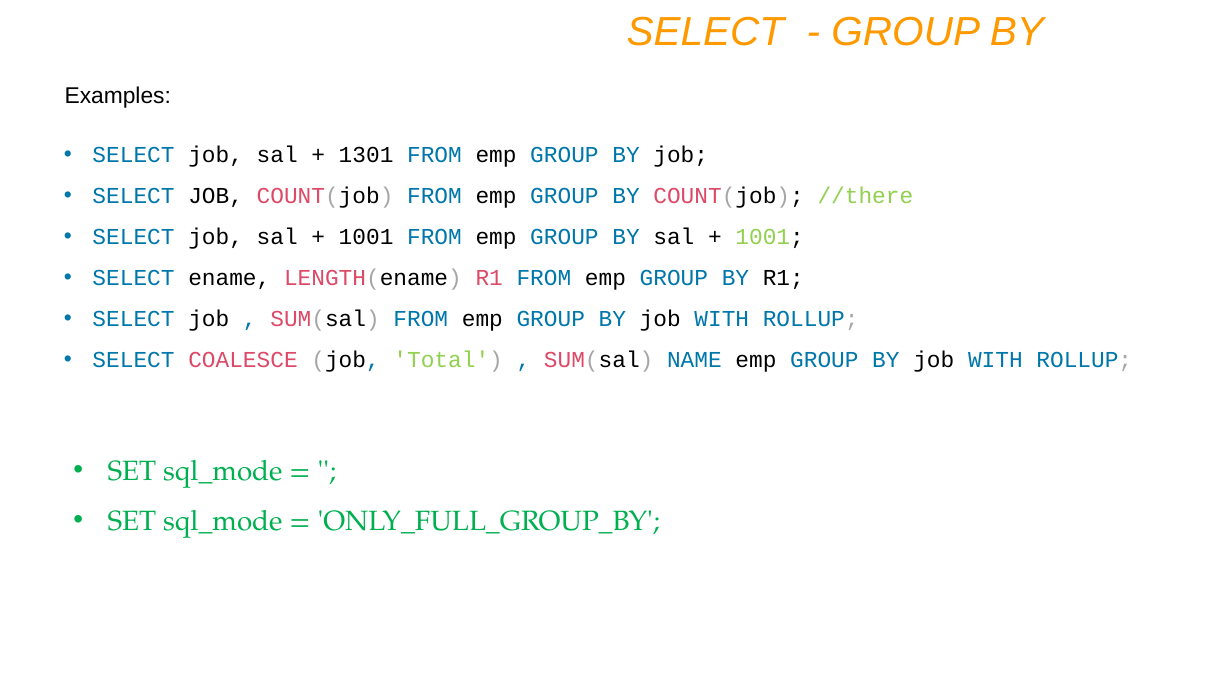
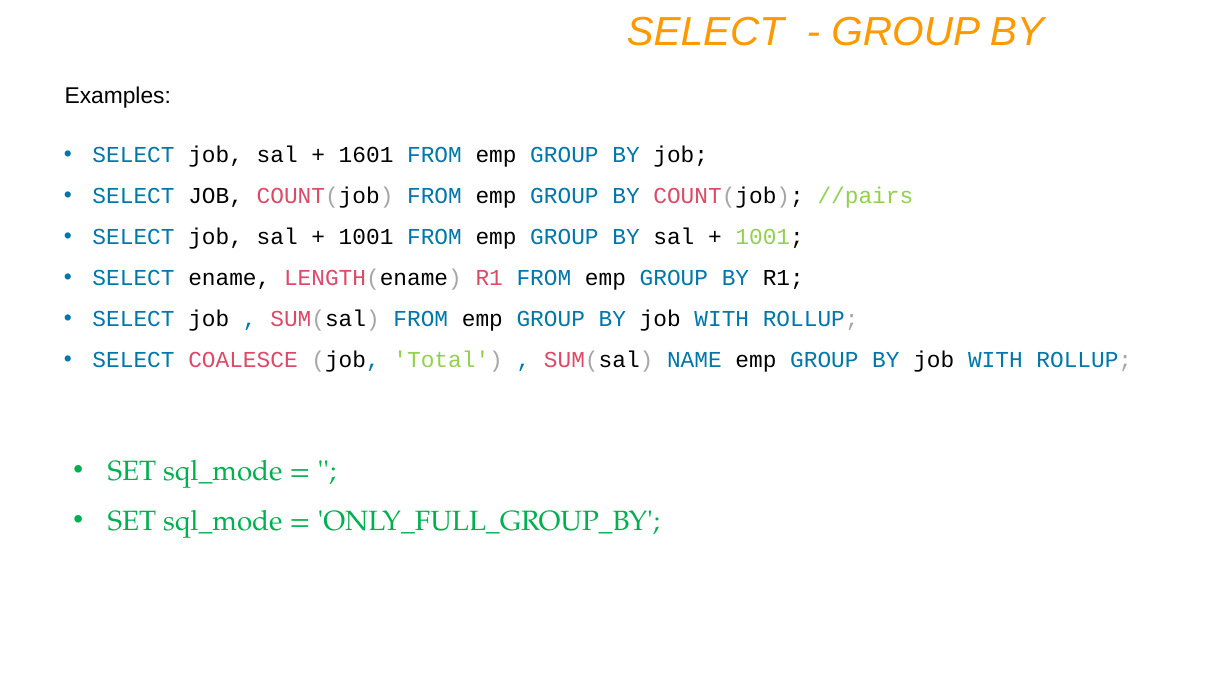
1301: 1301 -> 1601
//there: //there -> //pairs
